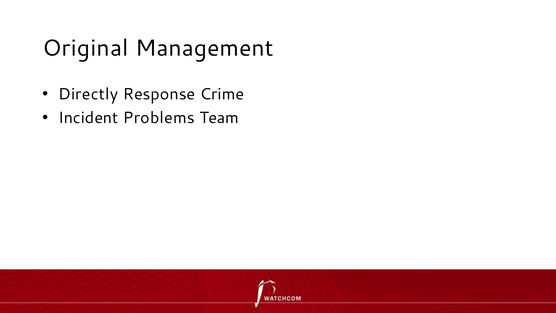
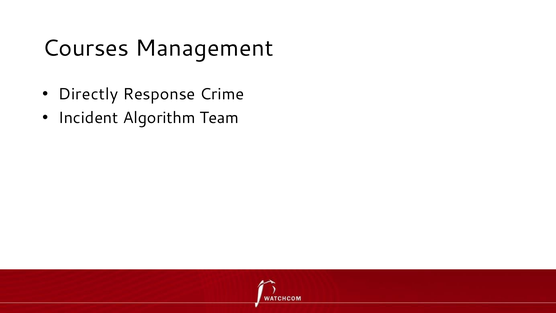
Original: Original -> Courses
Problems: Problems -> Algorithm
